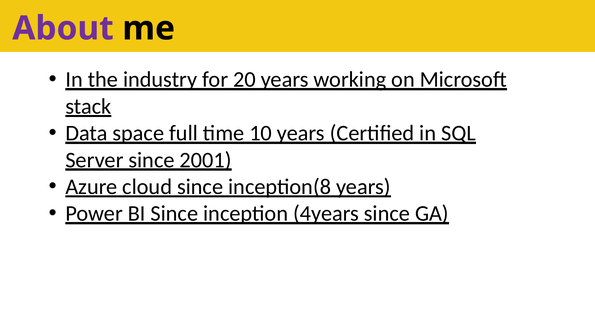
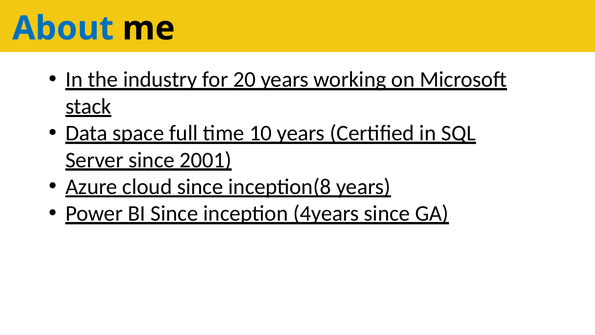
About colour: purple -> blue
